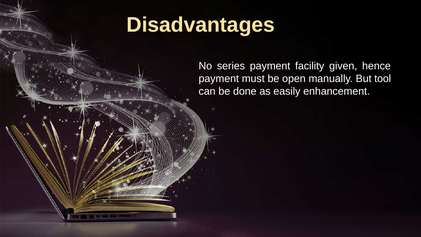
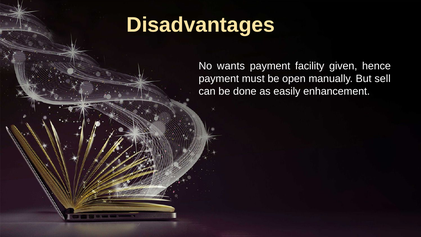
series: series -> wants
tool: tool -> sell
